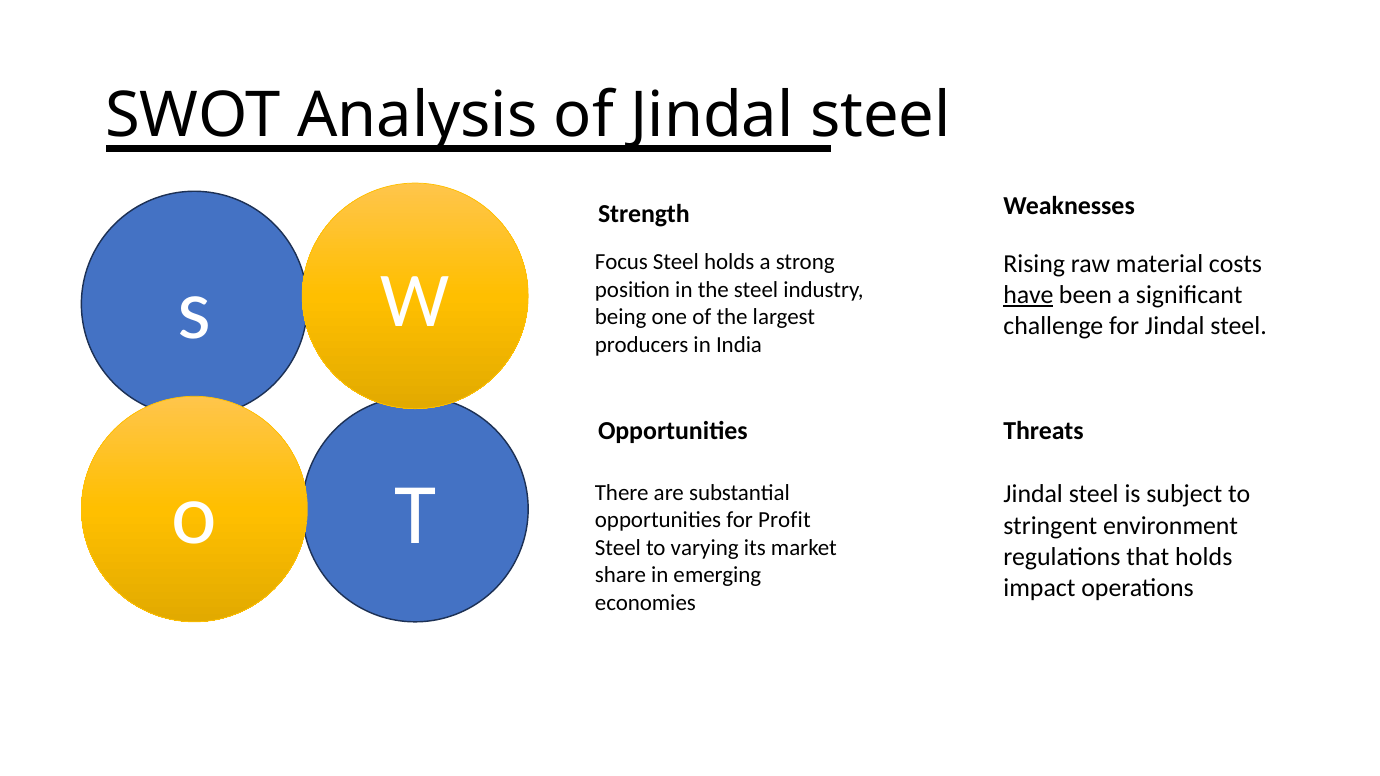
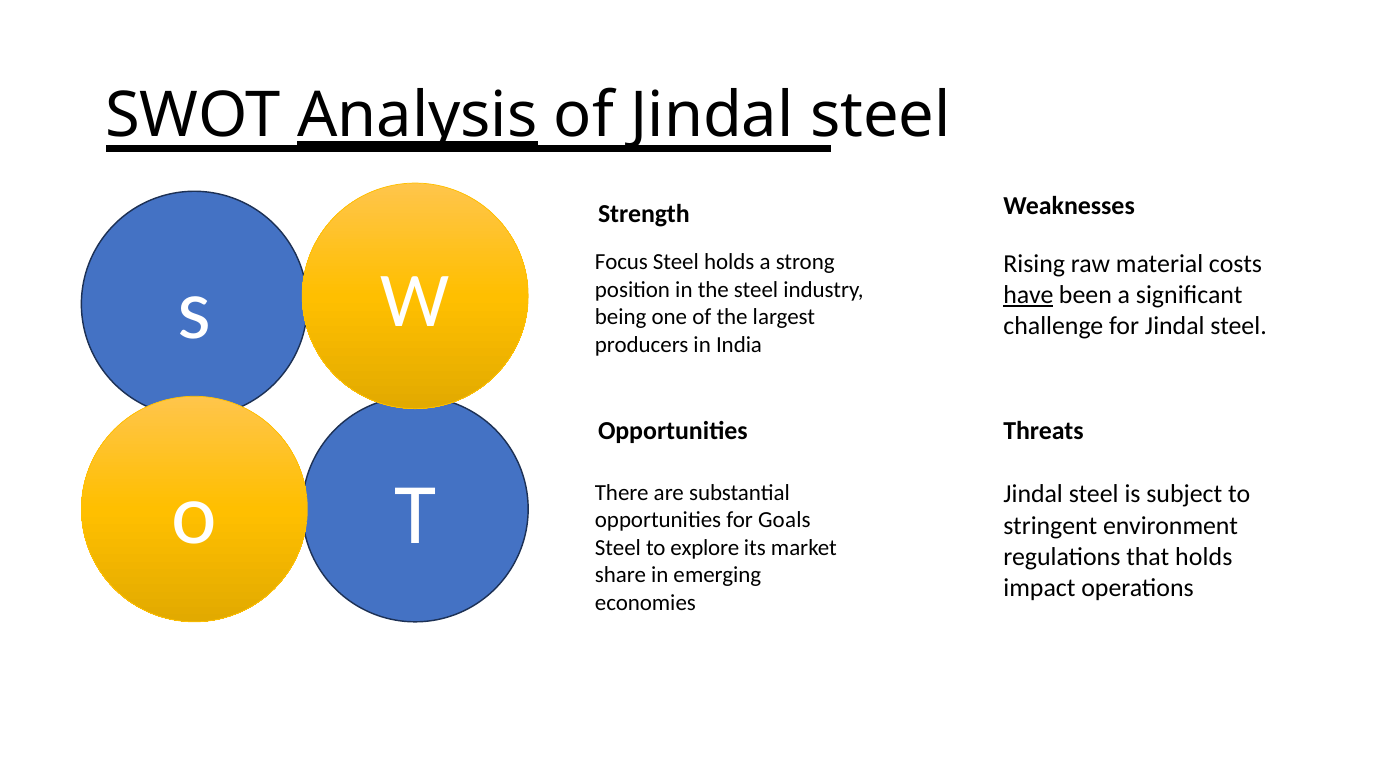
Analysis underline: none -> present
Profit: Profit -> Goals
varying: varying -> explore
